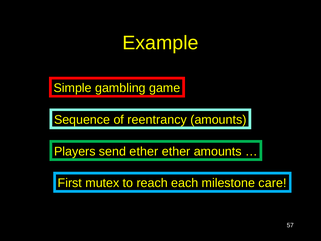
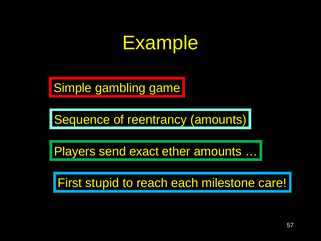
send ether: ether -> exact
mutex: mutex -> stupid
